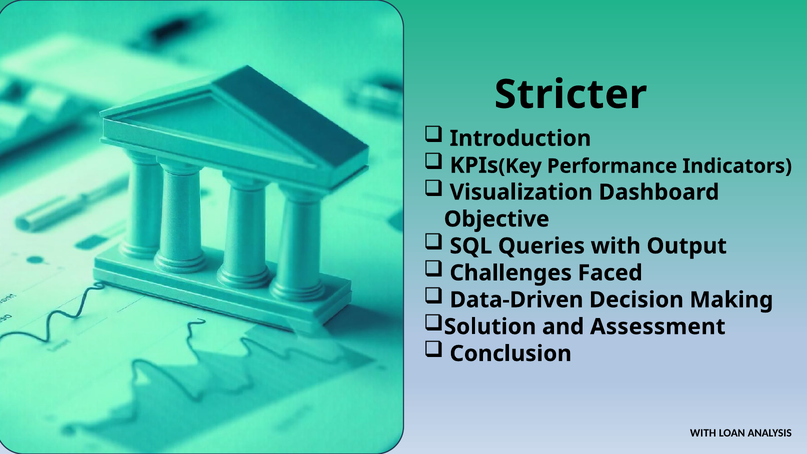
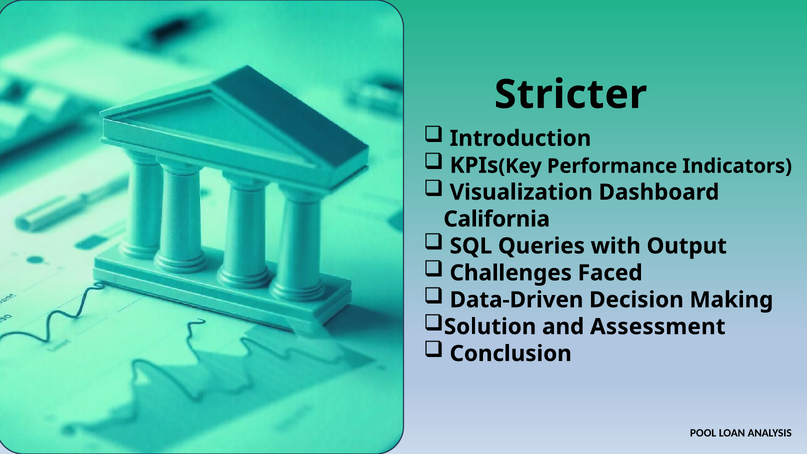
Objective: Objective -> California
WITH at (703, 433): WITH -> POOL
